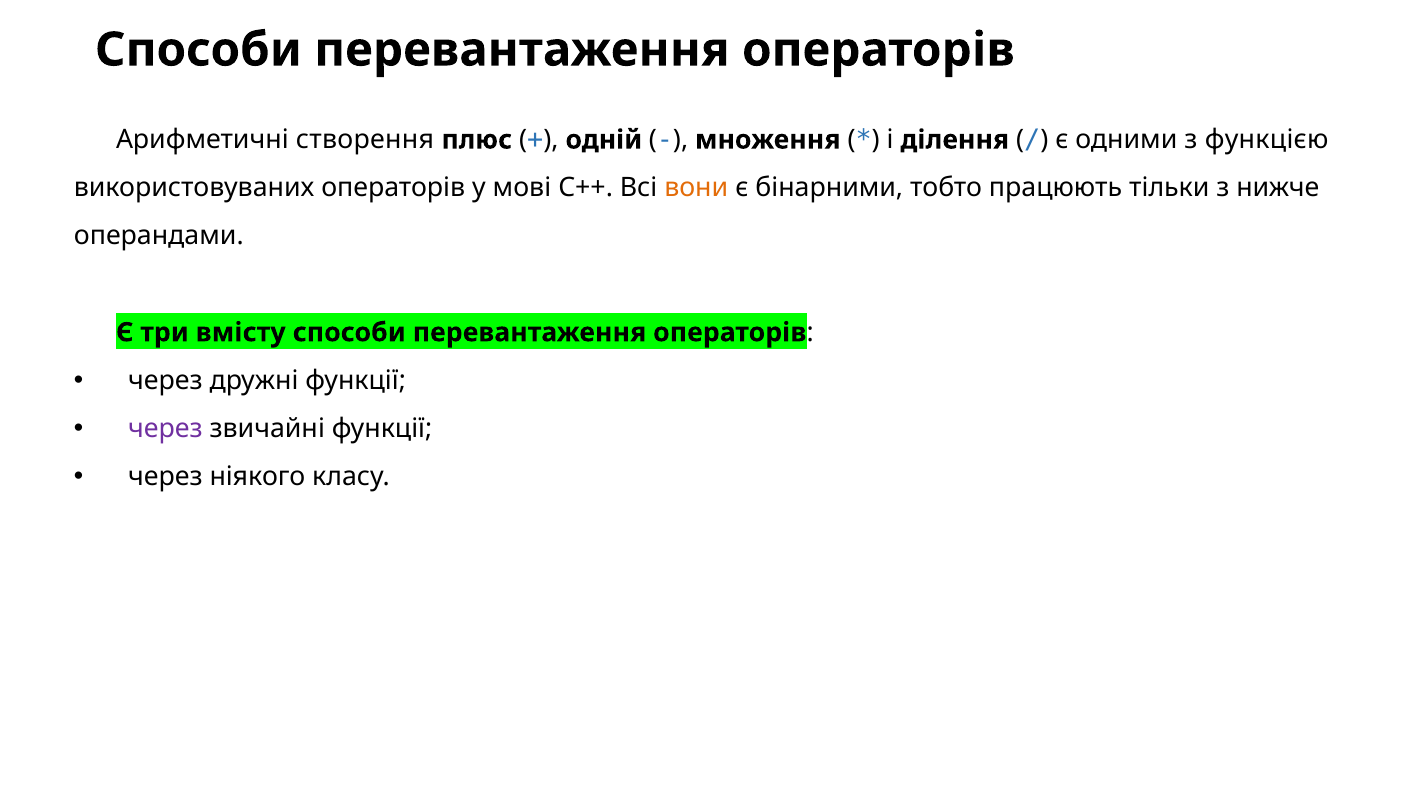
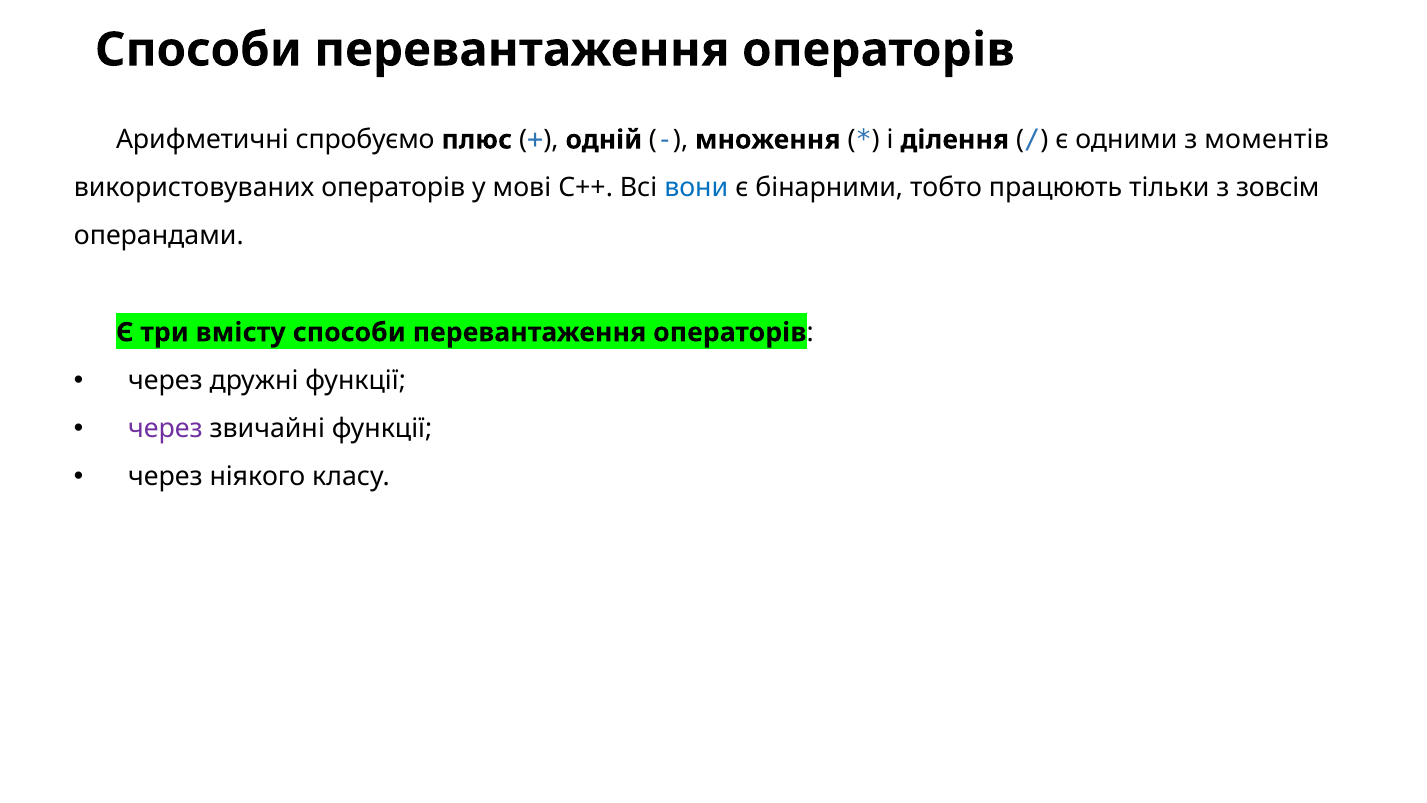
створення: створення -> спробуємо
функцією: функцією -> моментів
вони colour: orange -> blue
нижче: нижче -> зовсім
